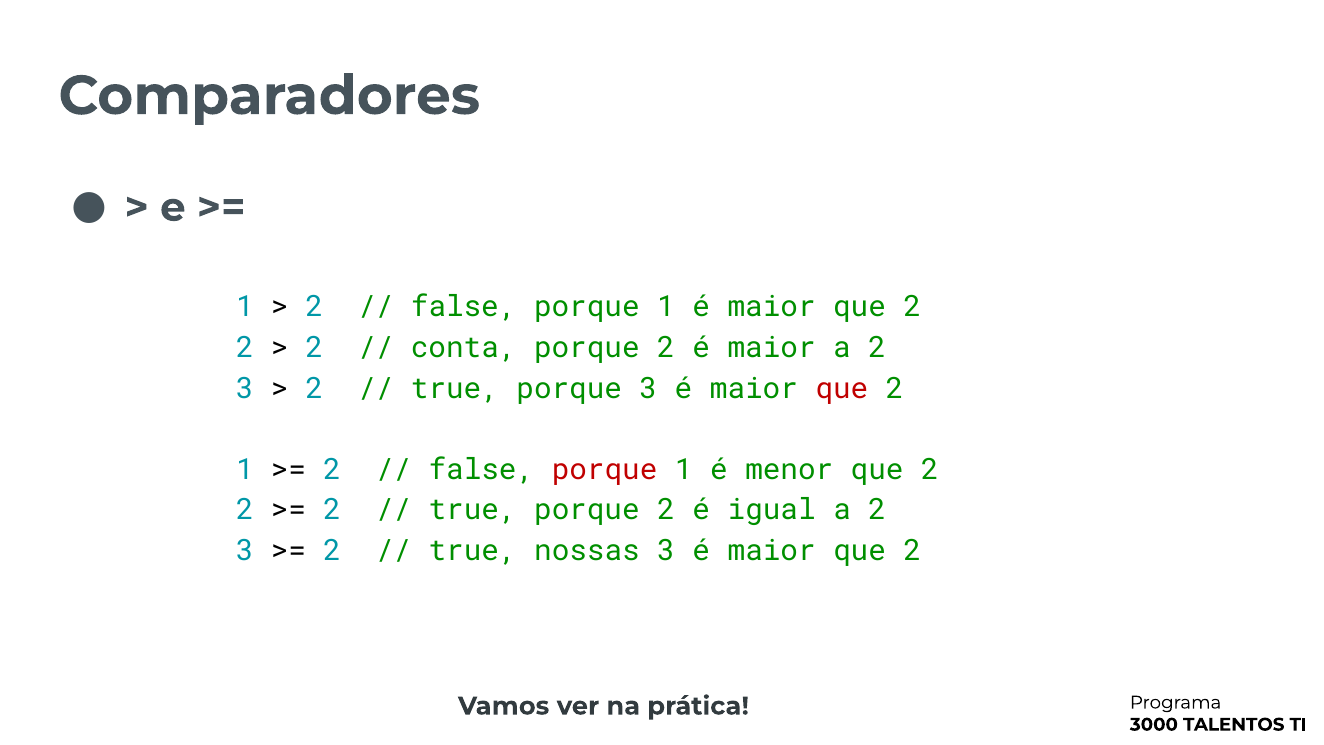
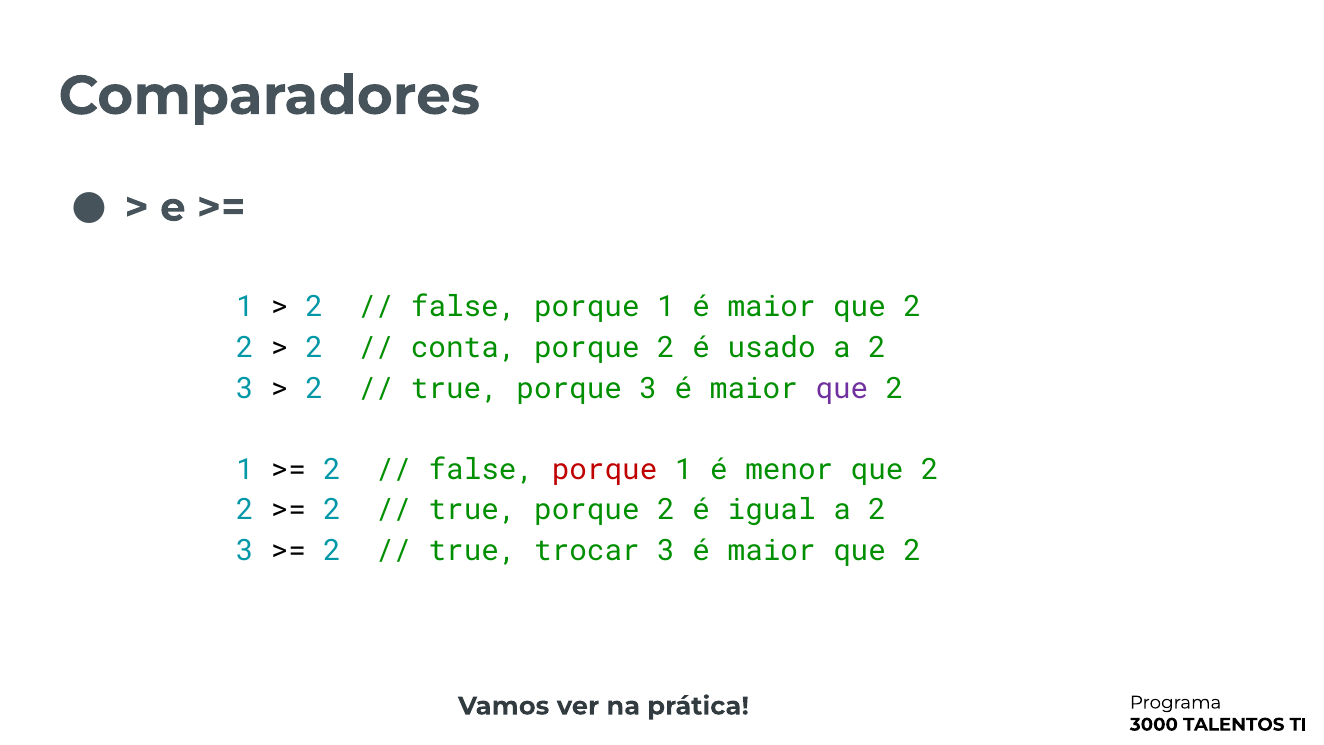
2 é maior: maior -> usado
que at (842, 388) colour: red -> purple
nossas: nossas -> trocar
